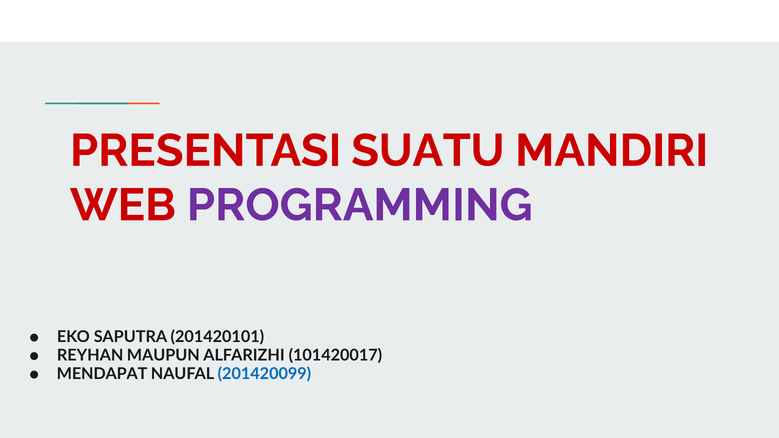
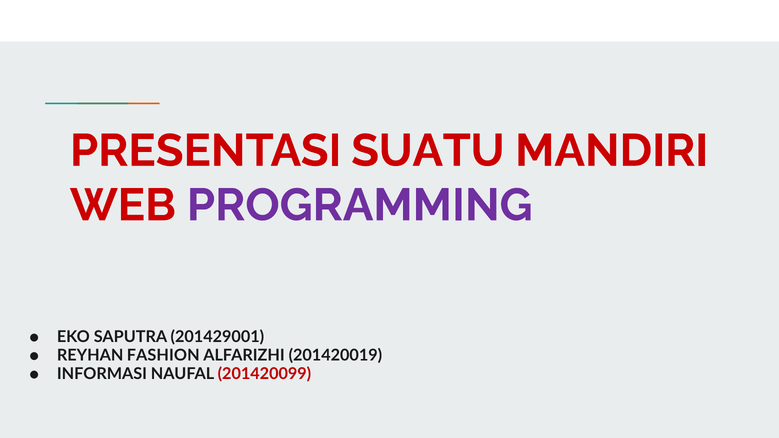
201420101: 201420101 -> 201429001
MAUPUN: MAUPUN -> FASHION
101420017: 101420017 -> 201420019
MENDAPAT: MENDAPAT -> INFORMASI
201420099 colour: blue -> red
